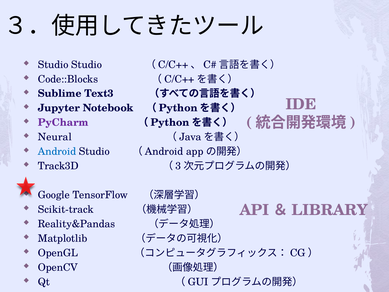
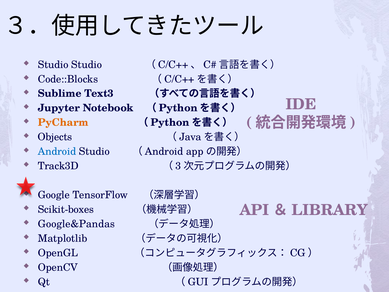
PyCharm colour: purple -> orange
Neural: Neural -> Objects
Scikit-track: Scikit-track -> Scikit-boxes
Reality&Pandas: Reality&Pandas -> Google&Pandas
